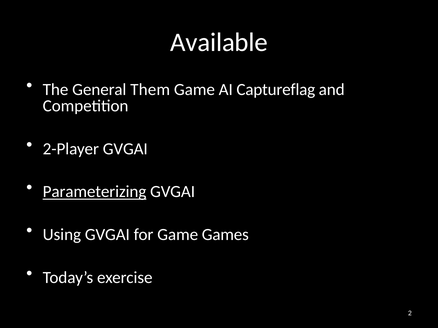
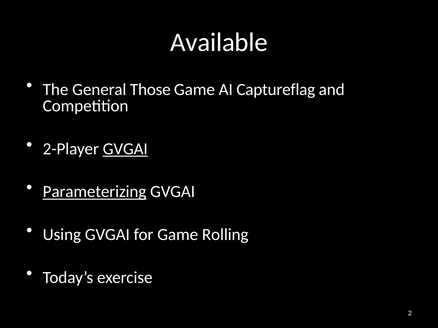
Them: Them -> Those
GVGAI at (125, 149) underline: none -> present
Games: Games -> Rolling
